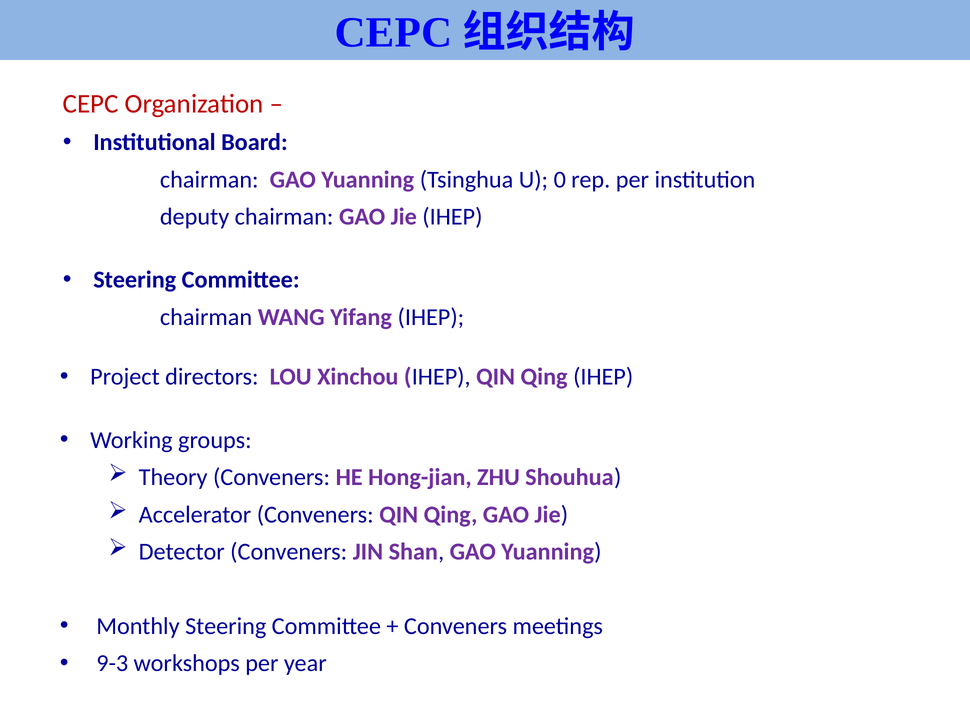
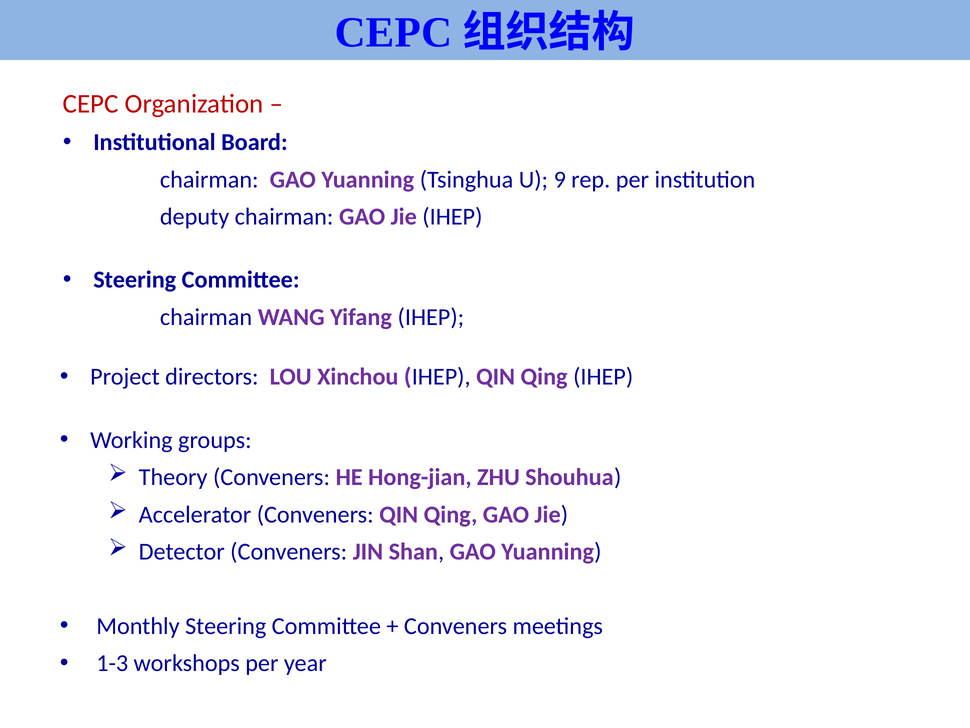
0: 0 -> 9
9-3: 9-3 -> 1-3
